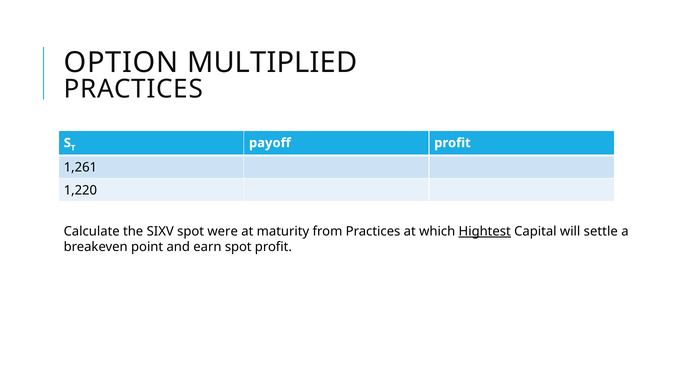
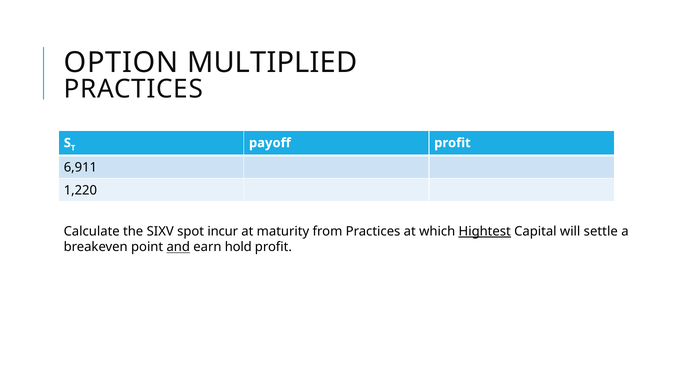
1,261: 1,261 -> 6,911
were: were -> incur
and underline: none -> present
earn spot: spot -> hold
